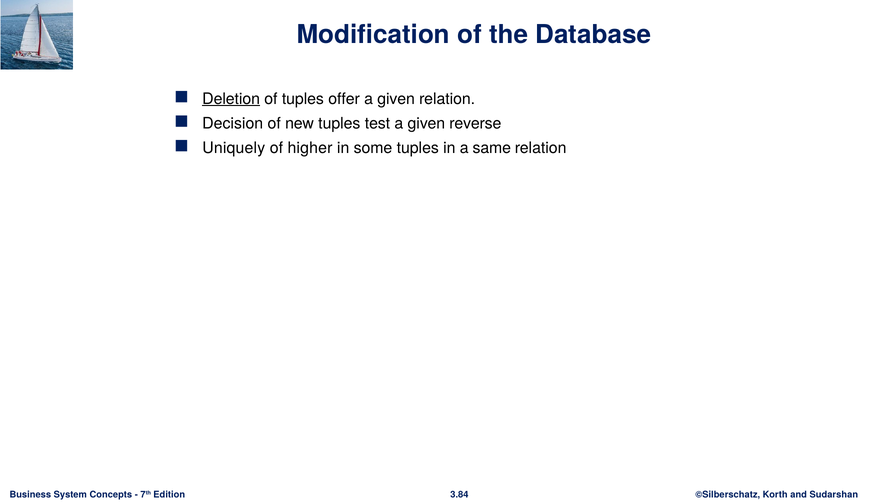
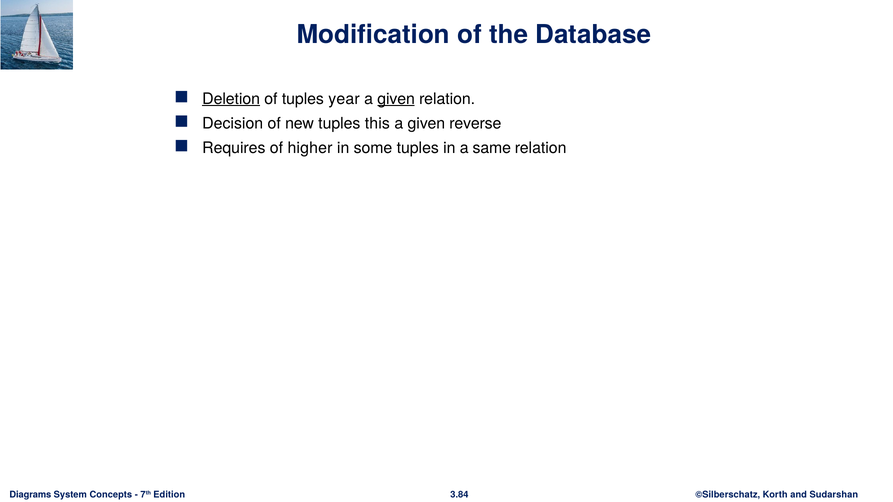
offer: offer -> year
given at (396, 99) underline: none -> present
test: test -> this
Uniquely: Uniquely -> Requires
Business: Business -> Diagrams
